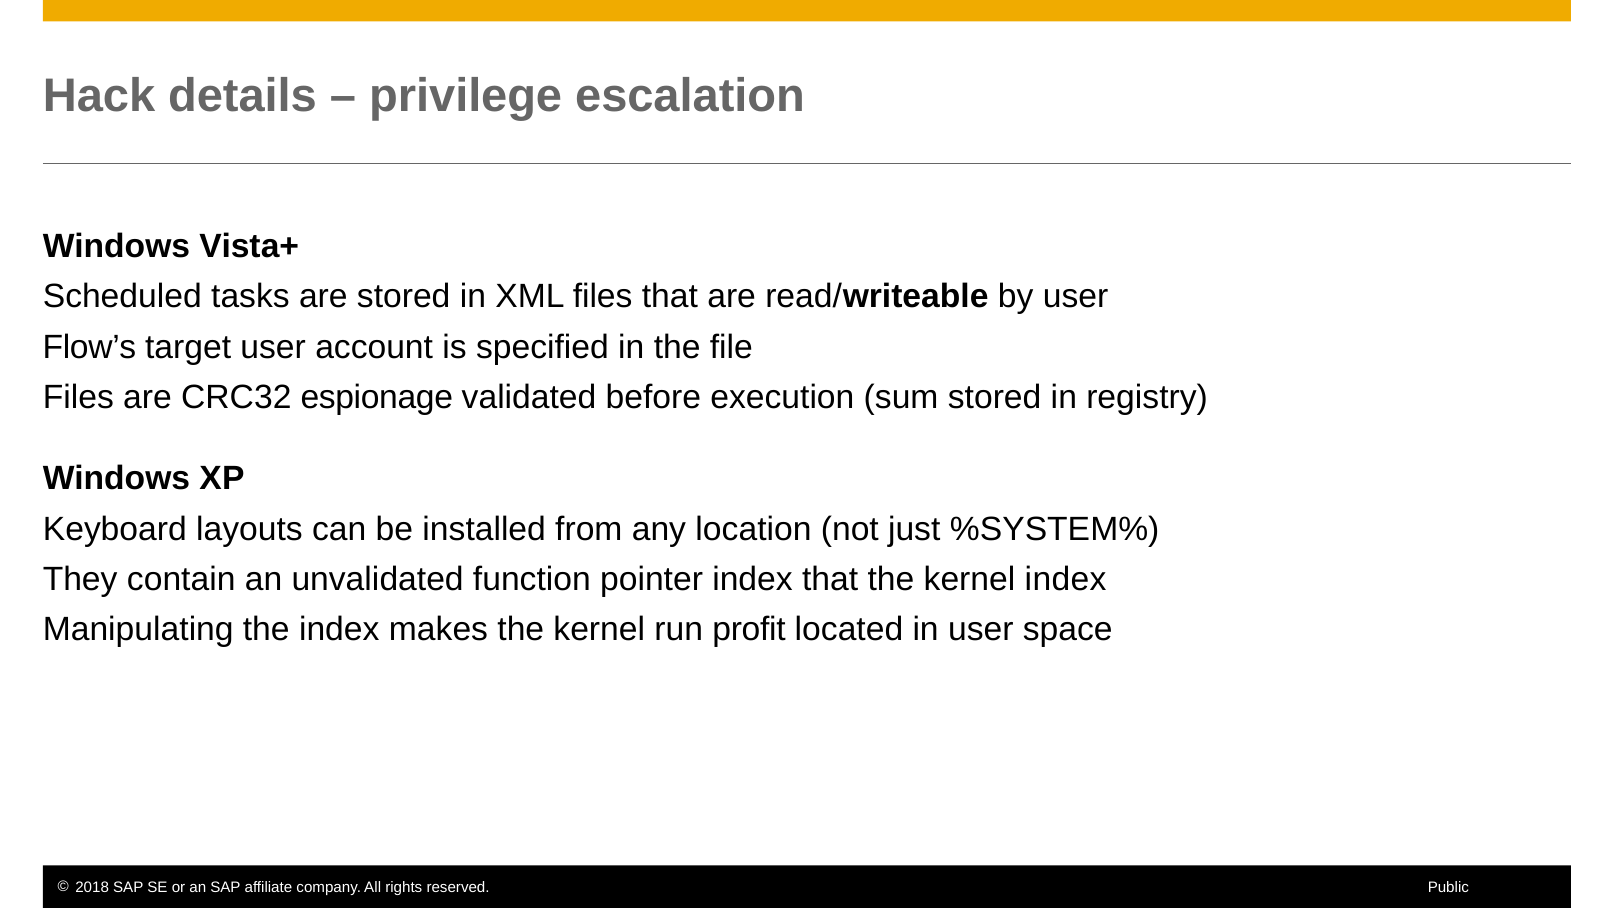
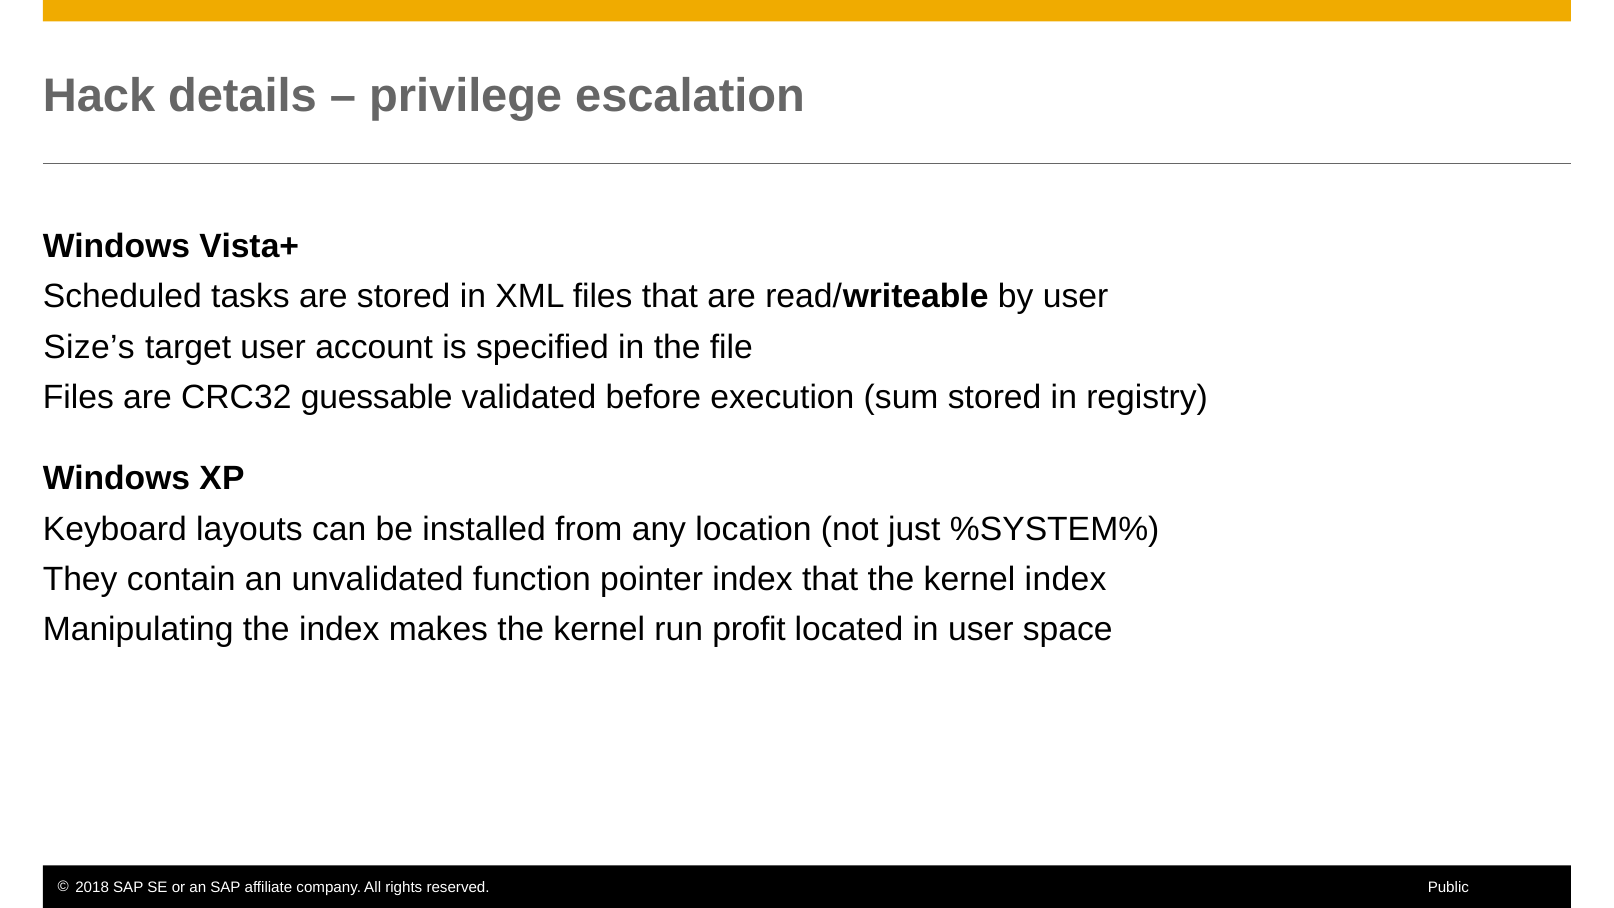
Flow’s: Flow’s -> Size’s
espionage: espionage -> guessable
